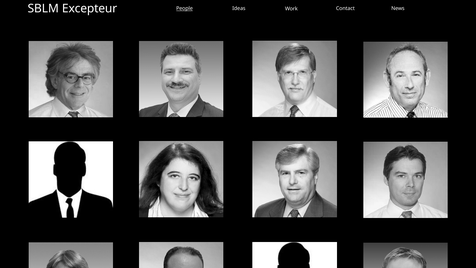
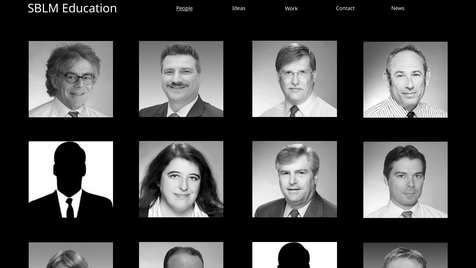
Excepteur: Excepteur -> Education
